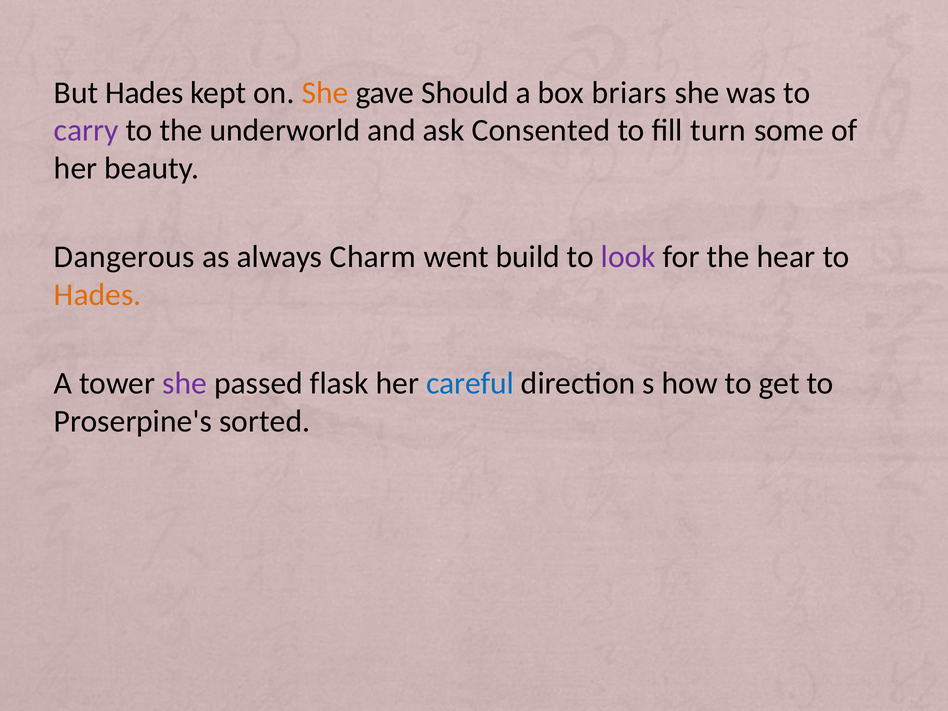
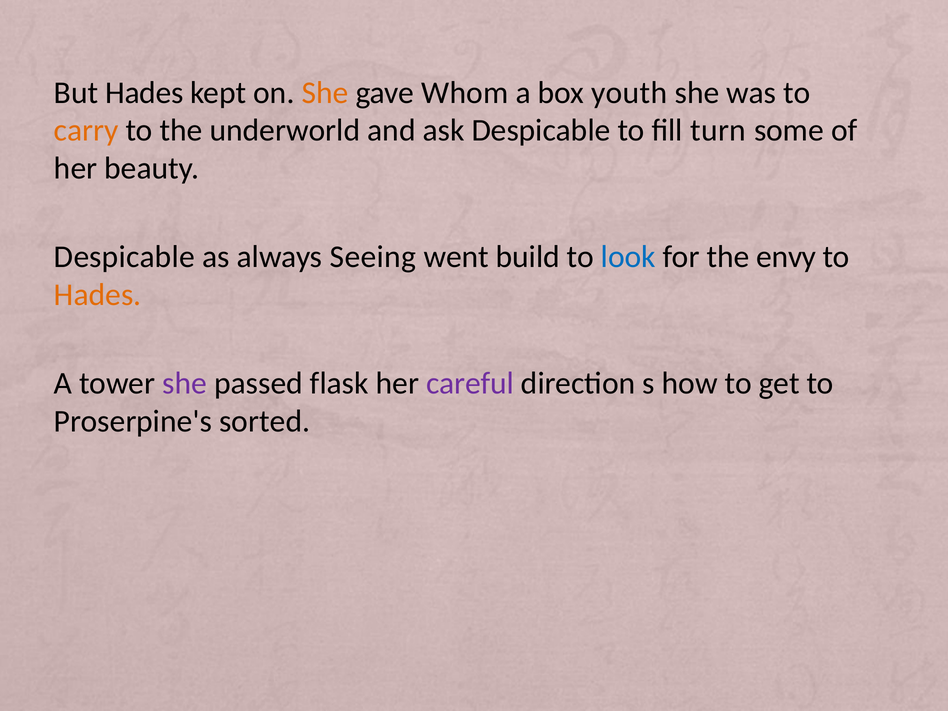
Should: Should -> Whom
briars: briars -> youth
carry colour: purple -> orange
ask Consented: Consented -> Despicable
Dangerous at (124, 257): Dangerous -> Despicable
Charm: Charm -> Seeing
look colour: purple -> blue
hear: hear -> envy
careful colour: blue -> purple
